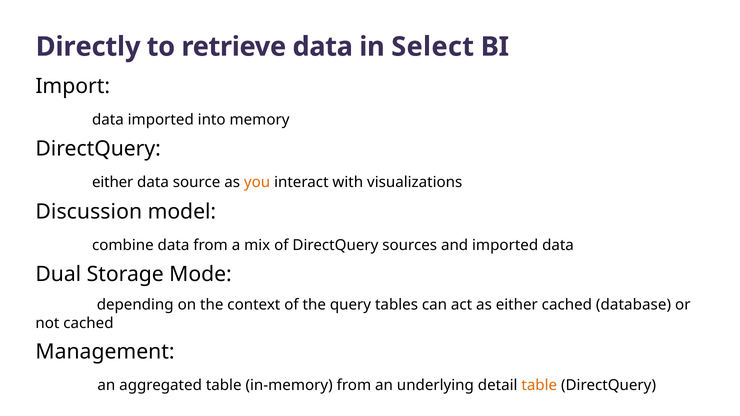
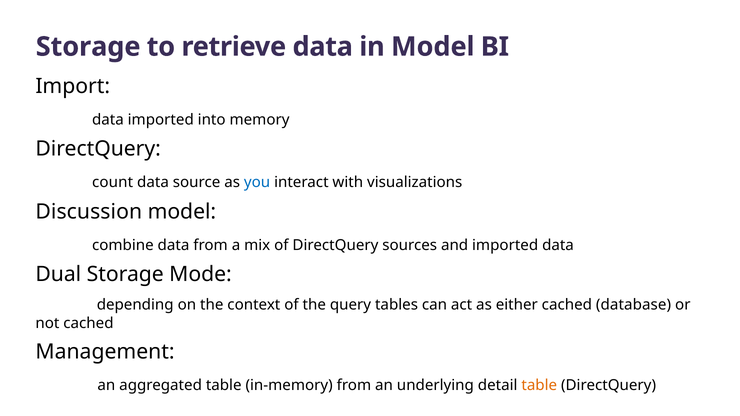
Directly at (88, 47): Directly -> Storage
in Select: Select -> Model
either at (113, 182): either -> count
you colour: orange -> blue
